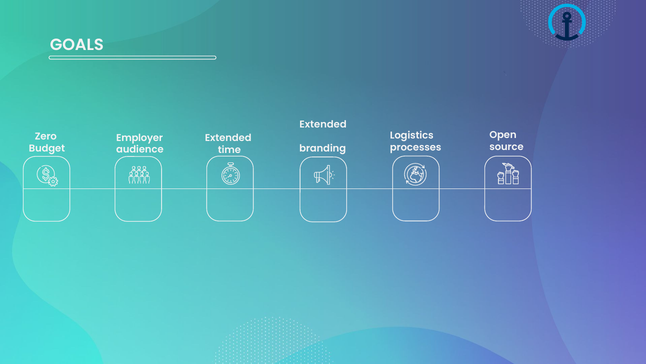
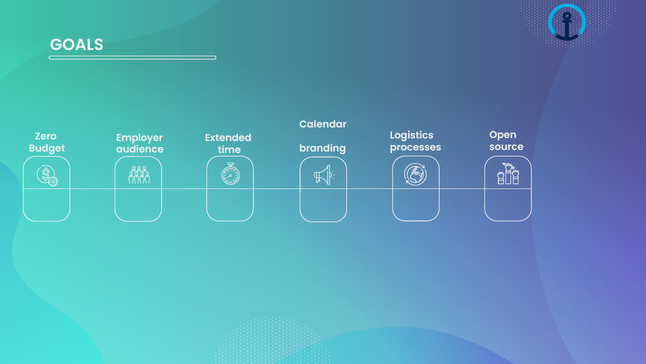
Extended at (323, 124): Extended -> Calendar
